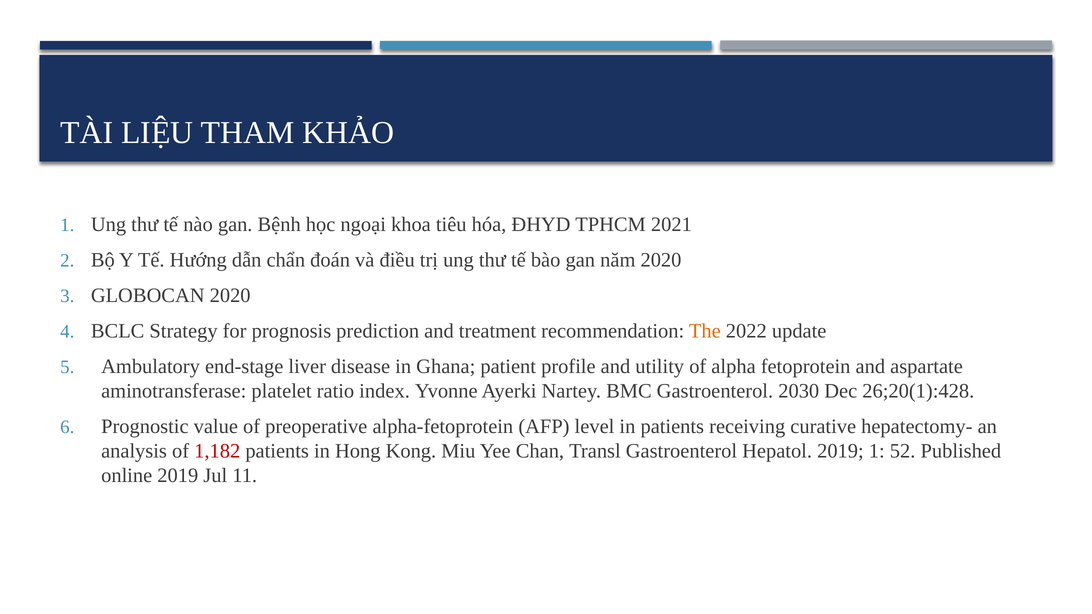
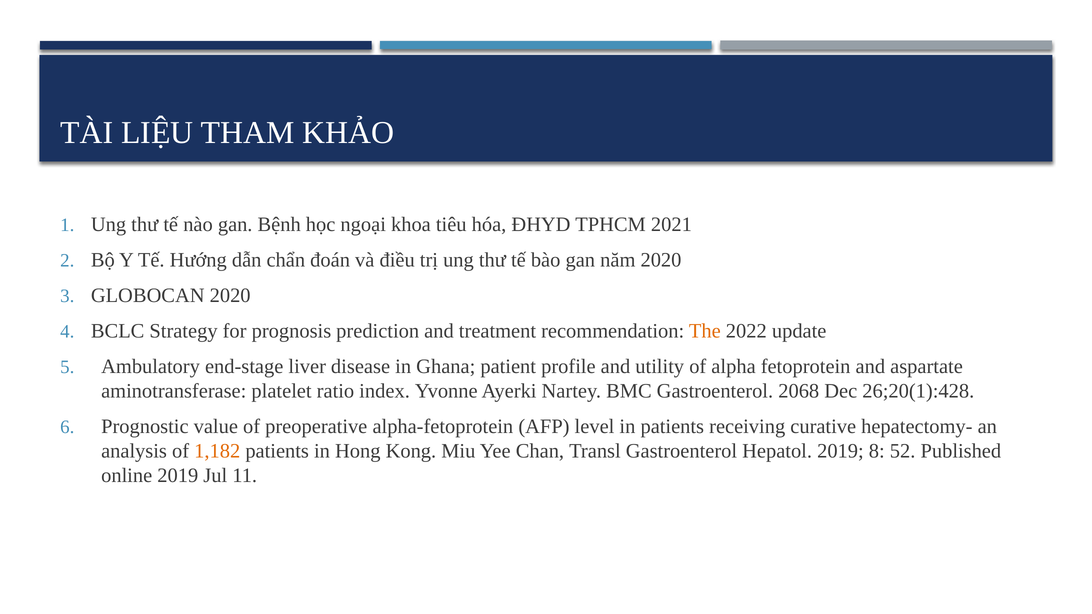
2030: 2030 -> 2068
1,182 colour: red -> orange
2019 1: 1 -> 8
